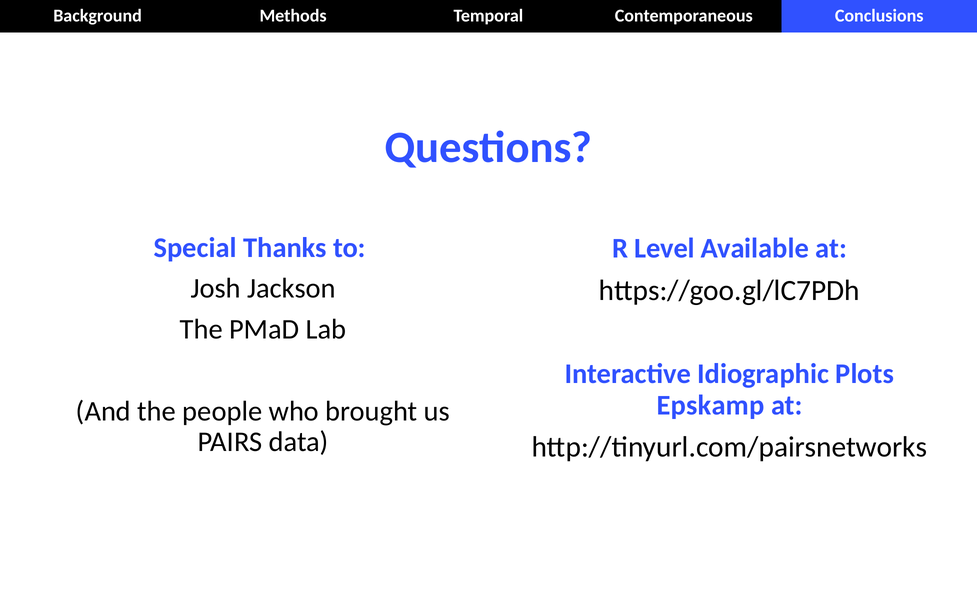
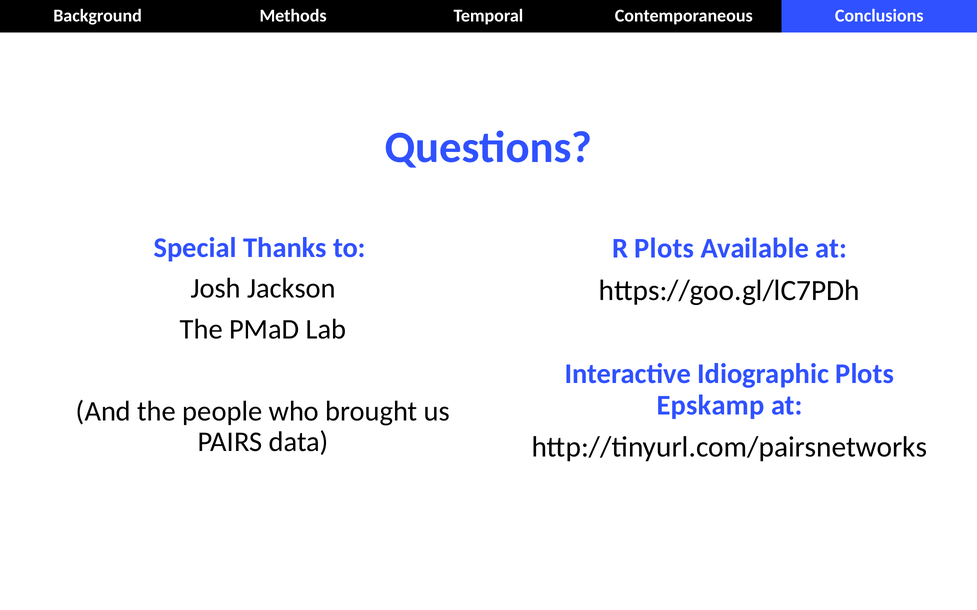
R Level: Level -> Plots
